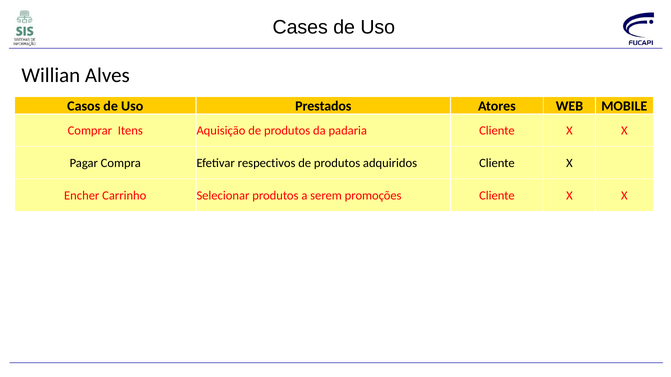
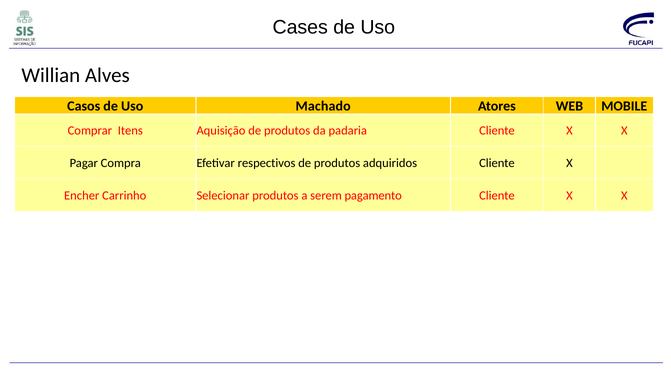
Prestados: Prestados -> Machado
promoções: promoções -> pagamento
